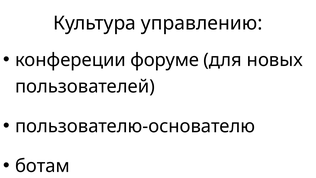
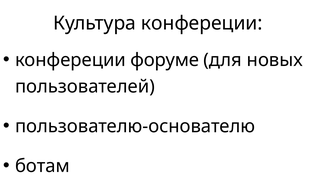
Культура управлению: управлению -> конфереции
